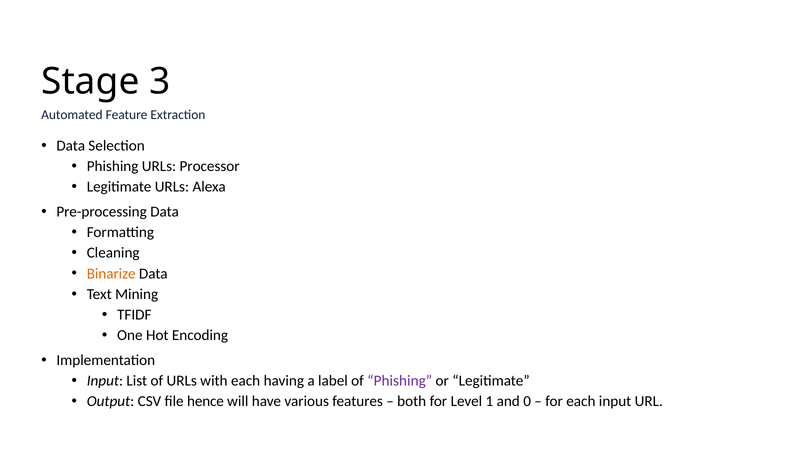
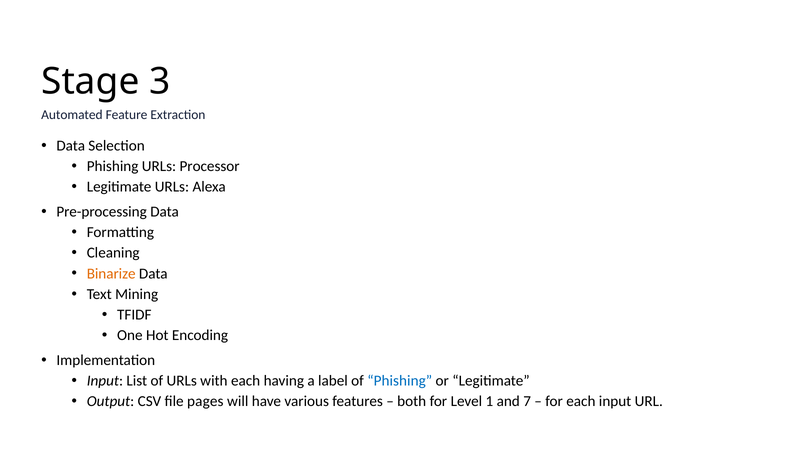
Phishing at (400, 381) colour: purple -> blue
hence: hence -> pages
0: 0 -> 7
